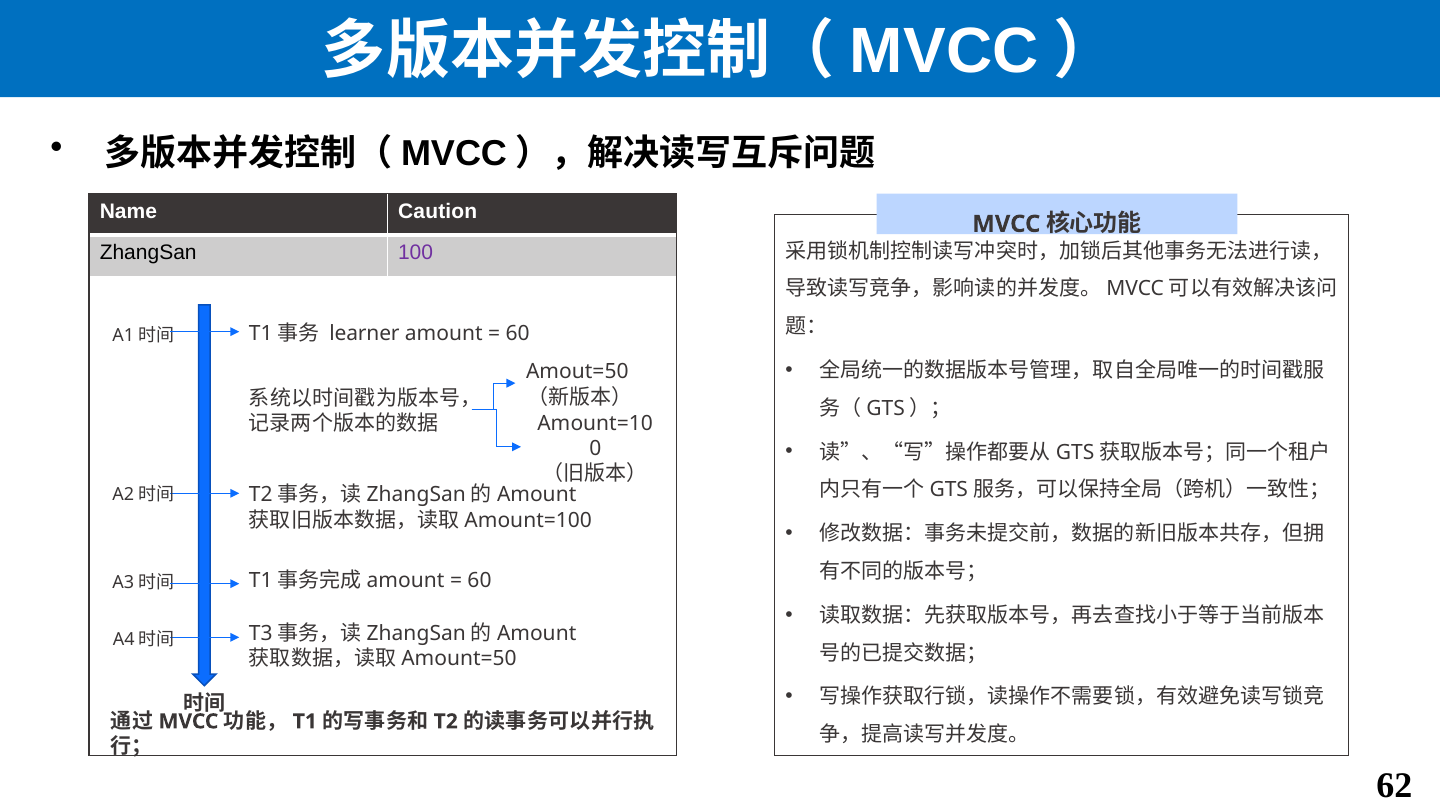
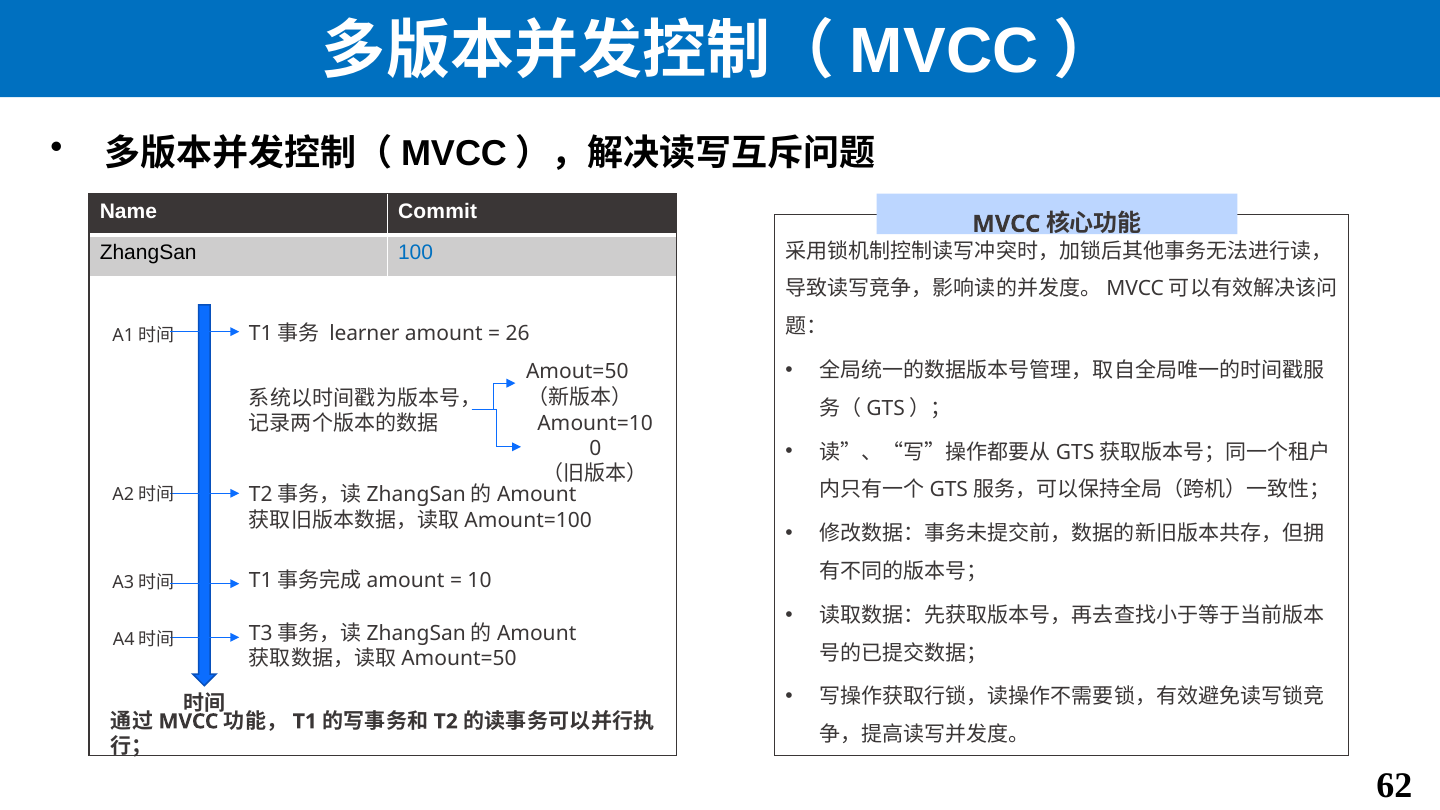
Caution: Caution -> Commit
100 colour: purple -> blue
60 at (518, 334): 60 -> 26
60 at (480, 581): 60 -> 10
